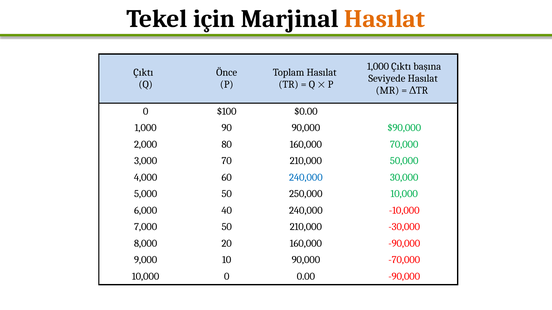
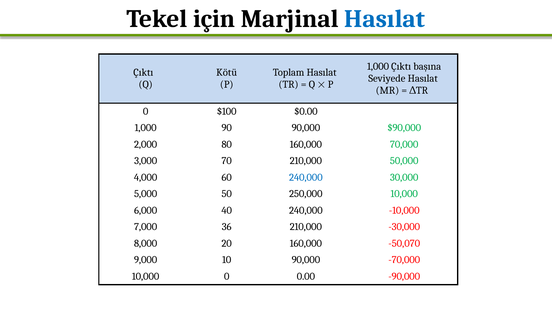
Hasılat at (385, 19) colour: orange -> blue
Önce: Önce -> Kötü
7,000 50: 50 -> 36
160,000 -90,000: -90,000 -> -50,070
